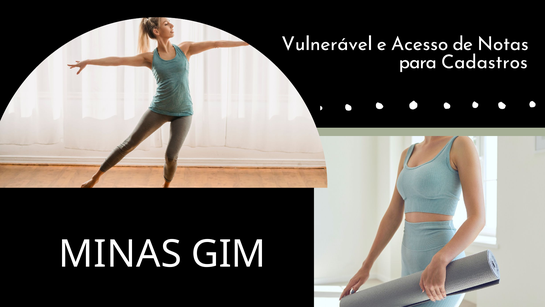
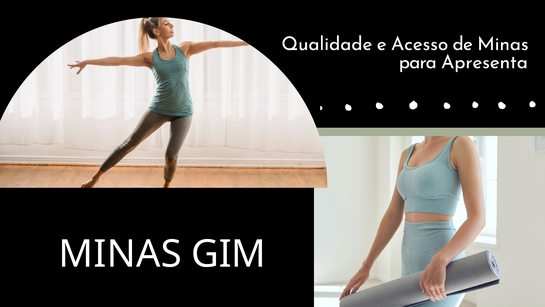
Vulnerável: Vulnerável -> Qualidade
de Notas: Notas -> Minas
Cadastros: Cadastros -> Apresenta
